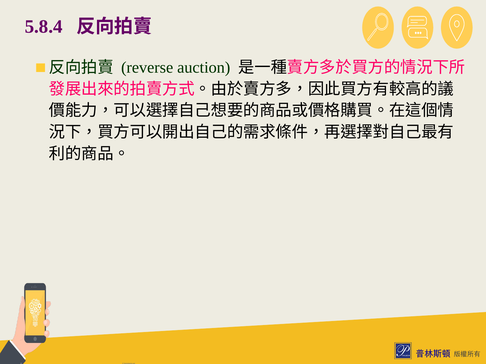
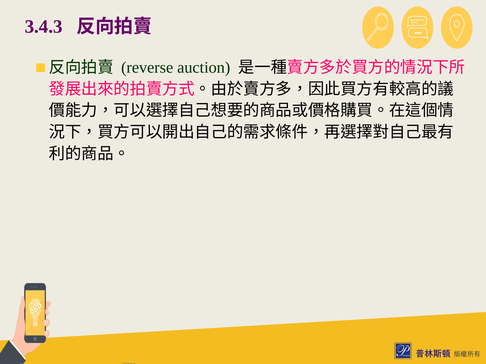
5.8.4: 5.8.4 -> 3.4.3
